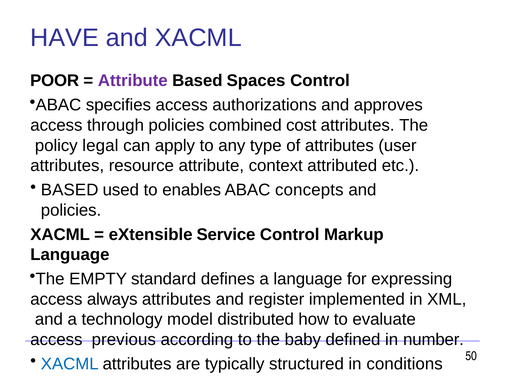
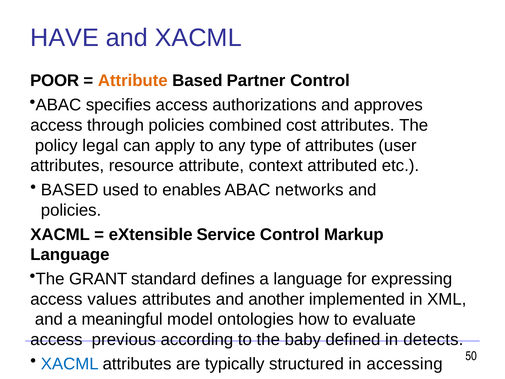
Attribute at (133, 81) colour: purple -> orange
Spaces: Spaces -> Partner
concepts: concepts -> networks
EMPTY: EMPTY -> GRANT
always: always -> values
register: register -> another
technology: technology -> meaningful
distributed: distributed -> ontologies
number: number -> detects
conditions: conditions -> accessing
